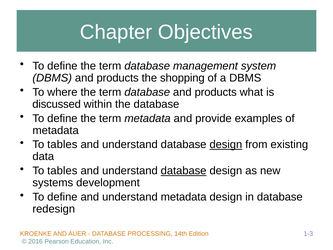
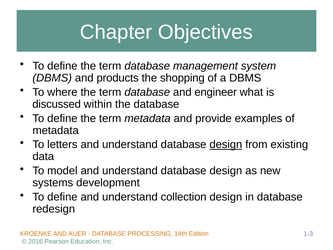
database and products: products -> engineer
tables at (62, 144): tables -> letters
tables at (62, 171): tables -> model
database at (184, 171) underline: present -> none
understand metadata: metadata -> collection
